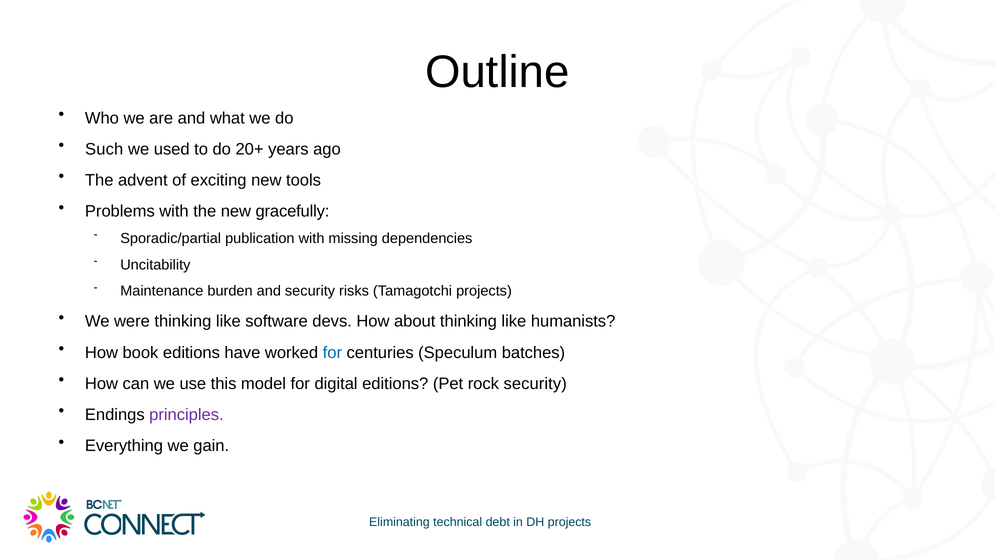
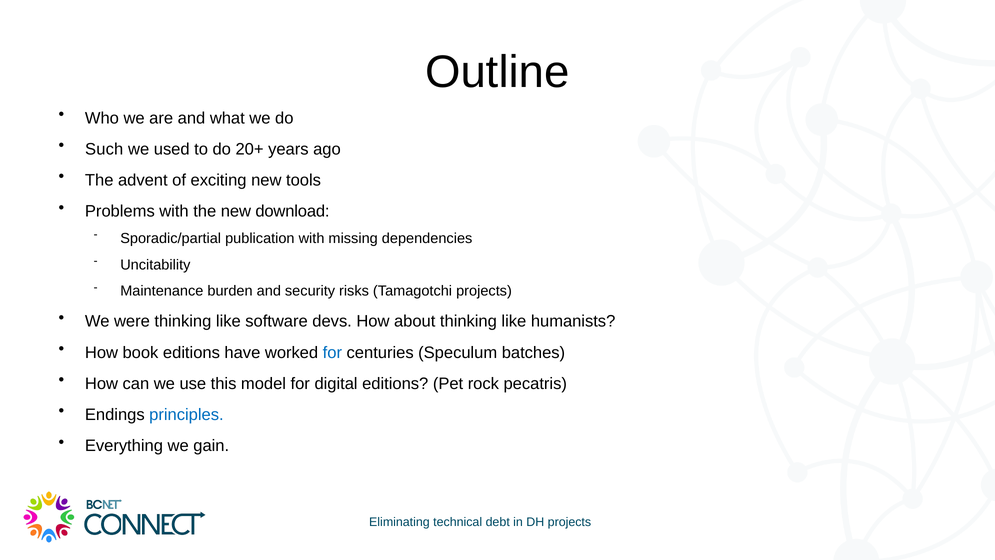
gracefully: gracefully -> download
rock security: security -> pecatris
principles colour: purple -> blue
